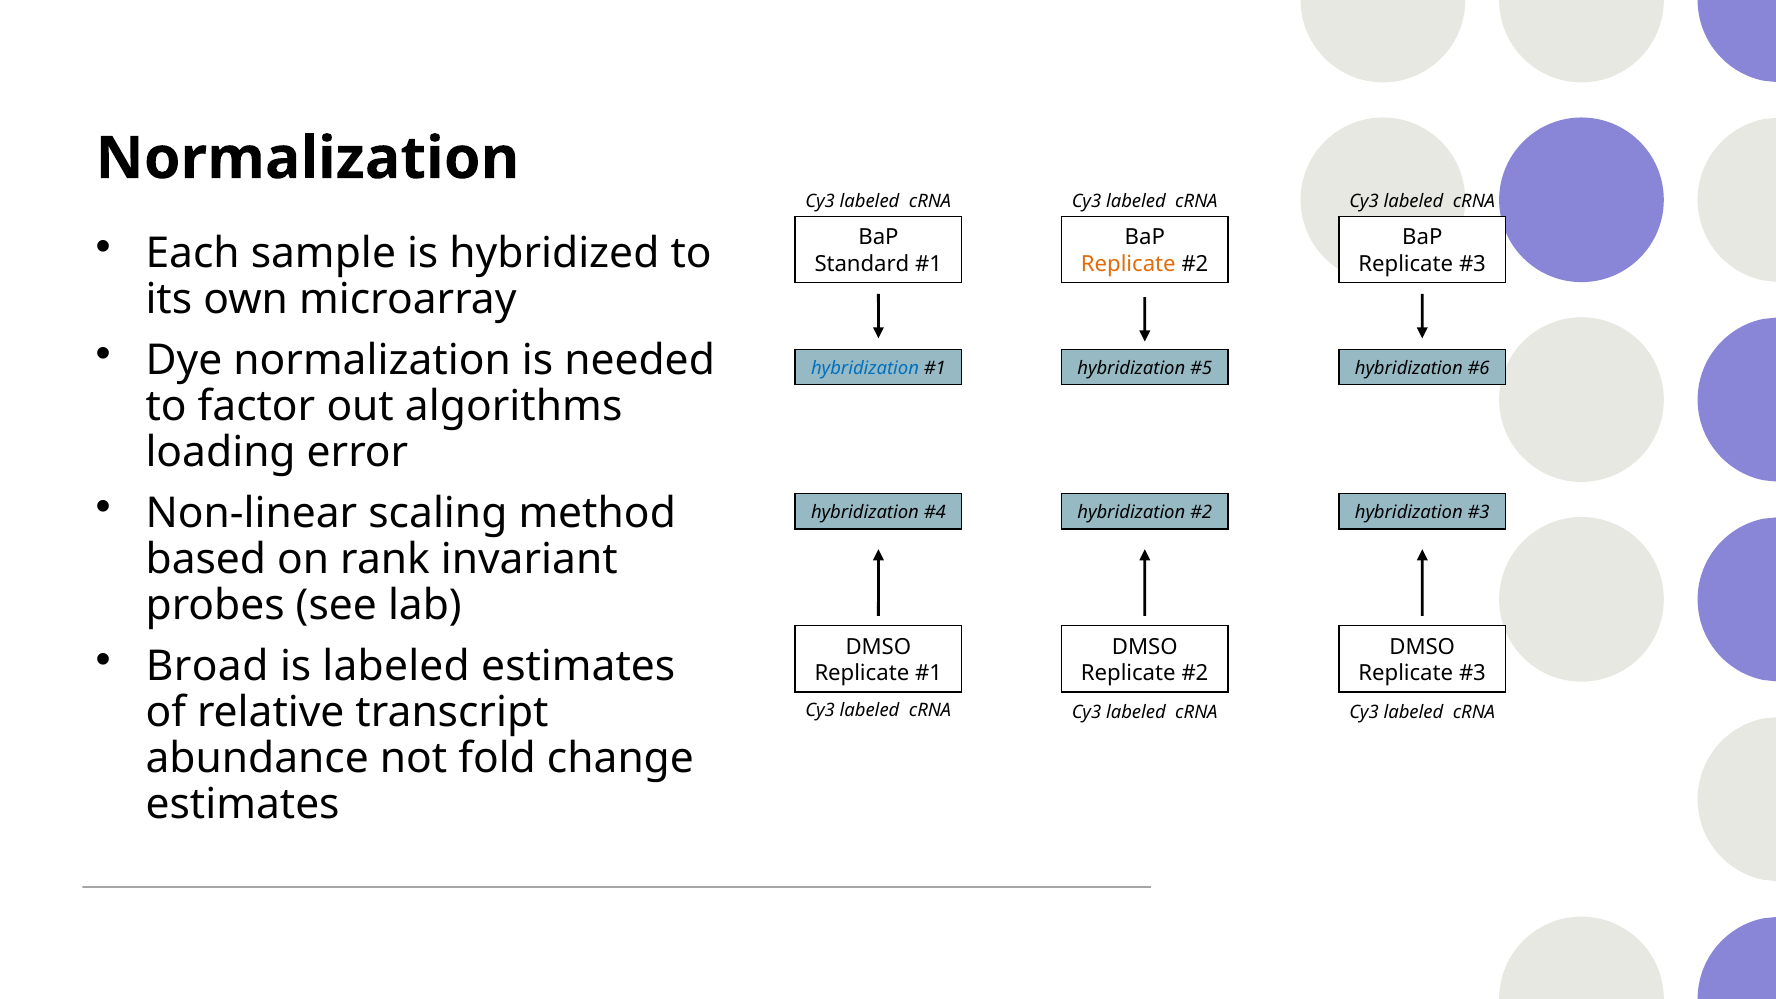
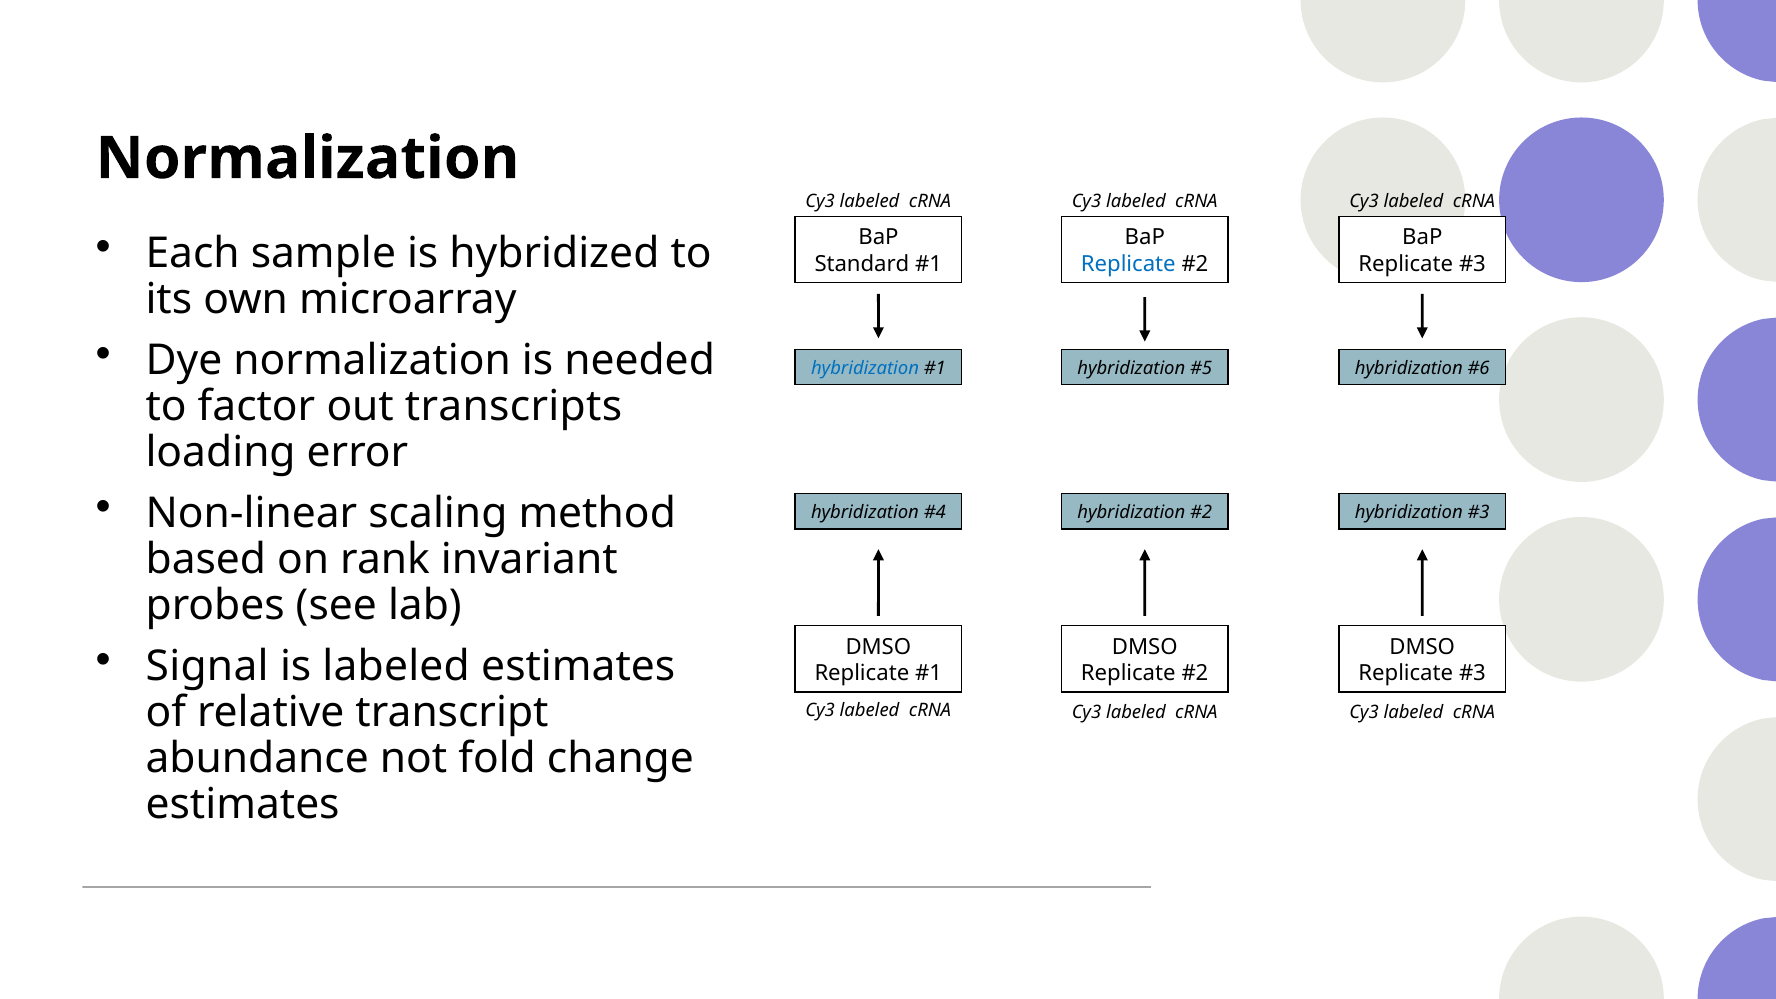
Replicate at (1128, 264) colour: orange -> blue
algorithms: algorithms -> transcripts
Broad: Broad -> Signal
